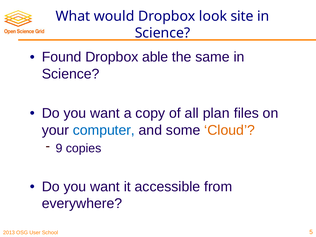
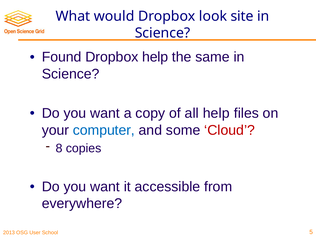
Dropbox able: able -> help
all plan: plan -> help
Cloud colour: orange -> red
9: 9 -> 8
